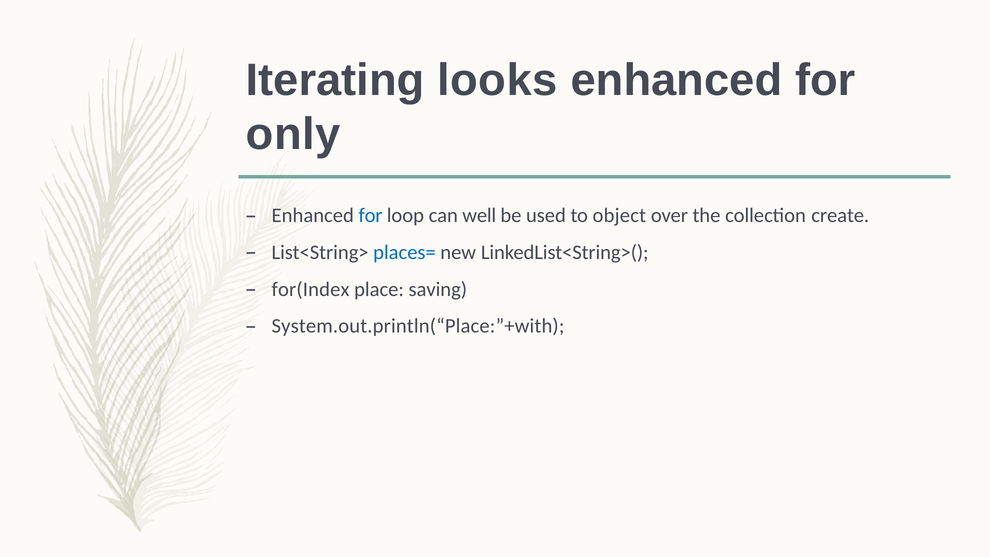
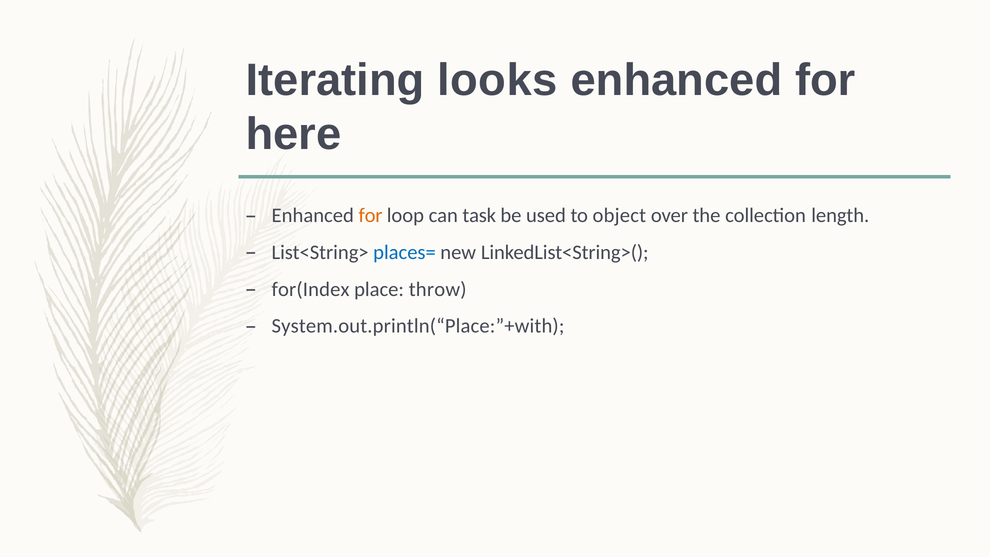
only: only -> here
for at (371, 216) colour: blue -> orange
well: well -> task
create: create -> length
saving: saving -> throw
